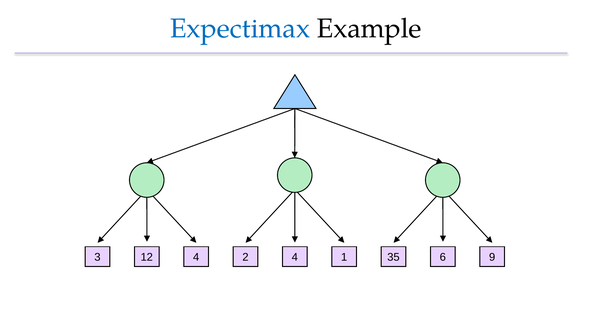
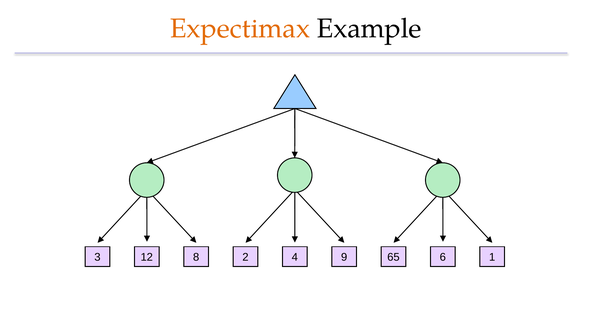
Expectimax colour: blue -> orange
12 4: 4 -> 8
1: 1 -> 9
35: 35 -> 65
9: 9 -> 1
